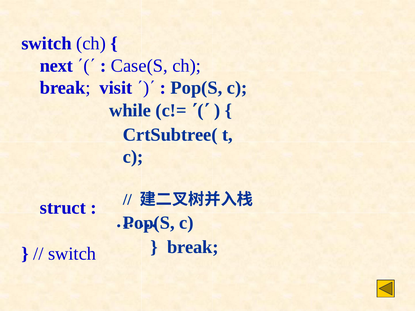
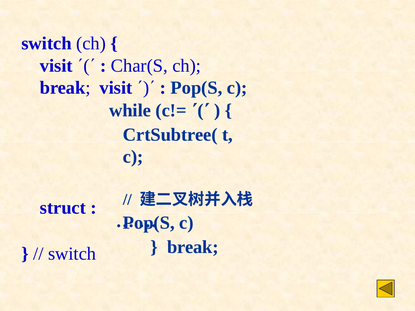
next at (56, 66): next -> visit
Case(S: Case(S -> Char(S
